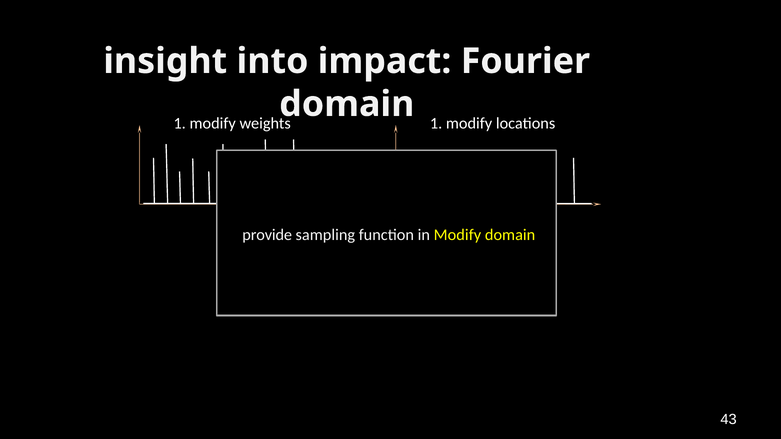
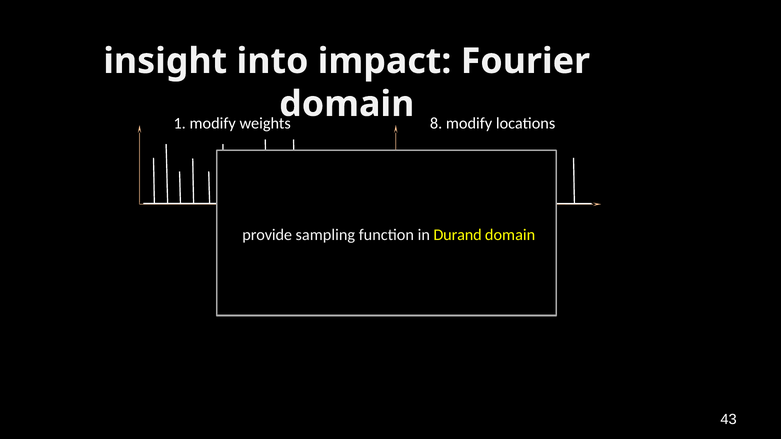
weights 1: 1 -> 8
in Modify: Modify -> Durand
